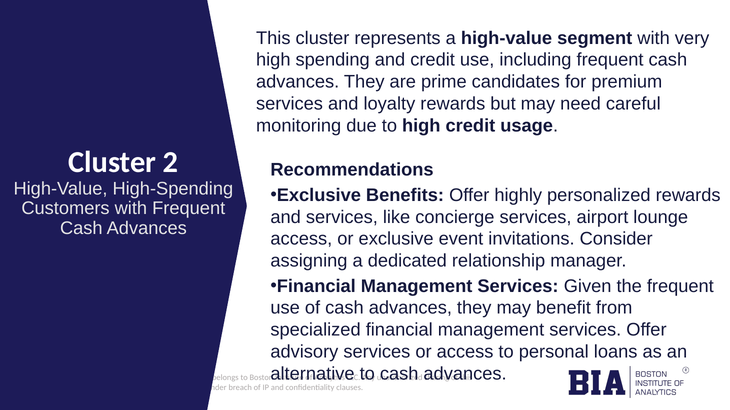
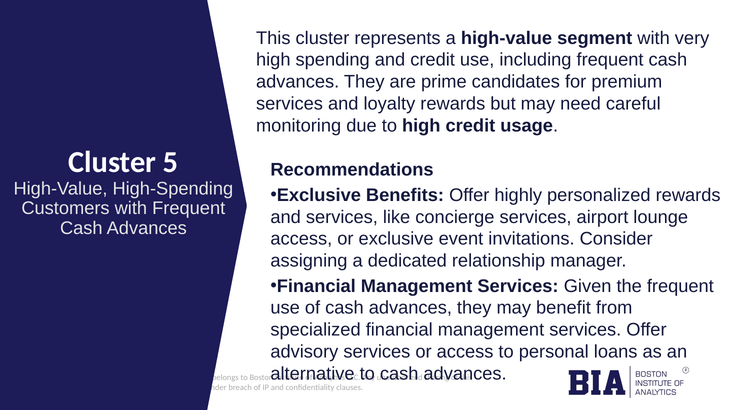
2: 2 -> 5
